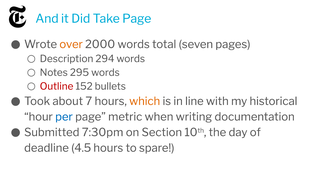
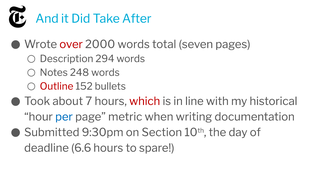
Take Page: Page -> After
over colour: orange -> red
295: 295 -> 248
which colour: orange -> red
7:30pm: 7:30pm -> 9:30pm
4.5: 4.5 -> 6.6
